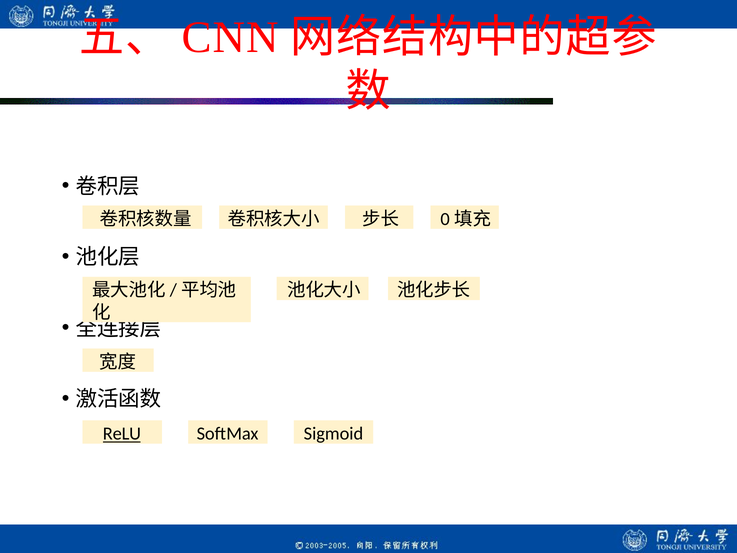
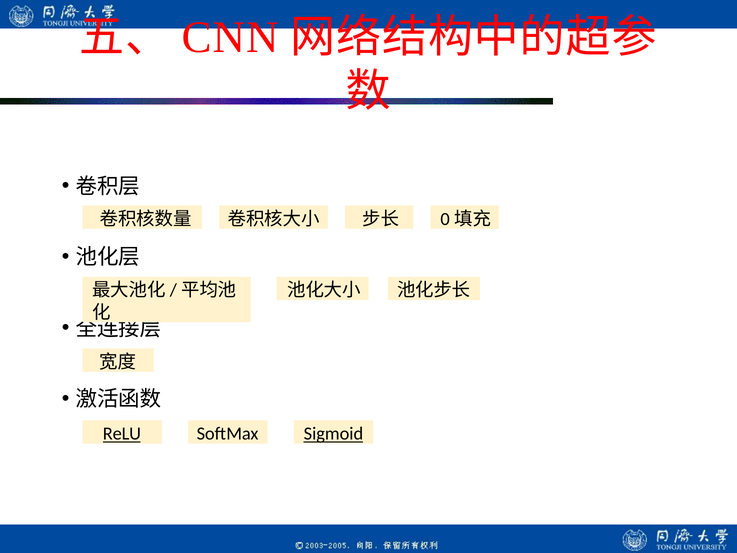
Sigmoid underline: none -> present
